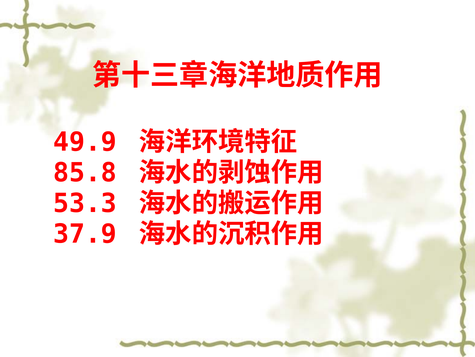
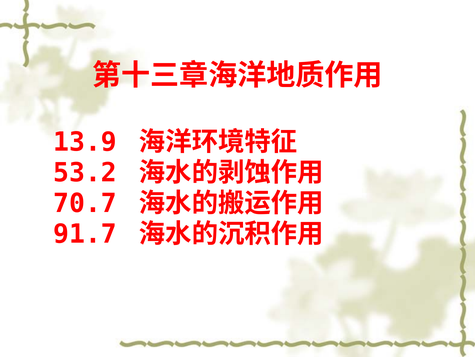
49.9: 49.9 -> 13.9
85.8: 85.8 -> 53.2
53.3: 53.3 -> 70.7
37.9: 37.9 -> 91.7
